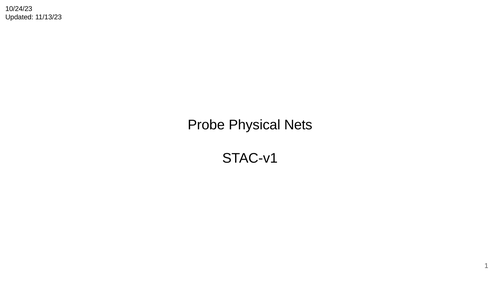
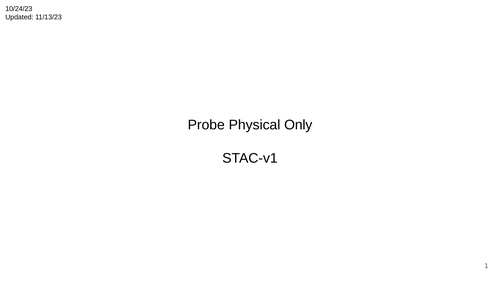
Nets: Nets -> Only
